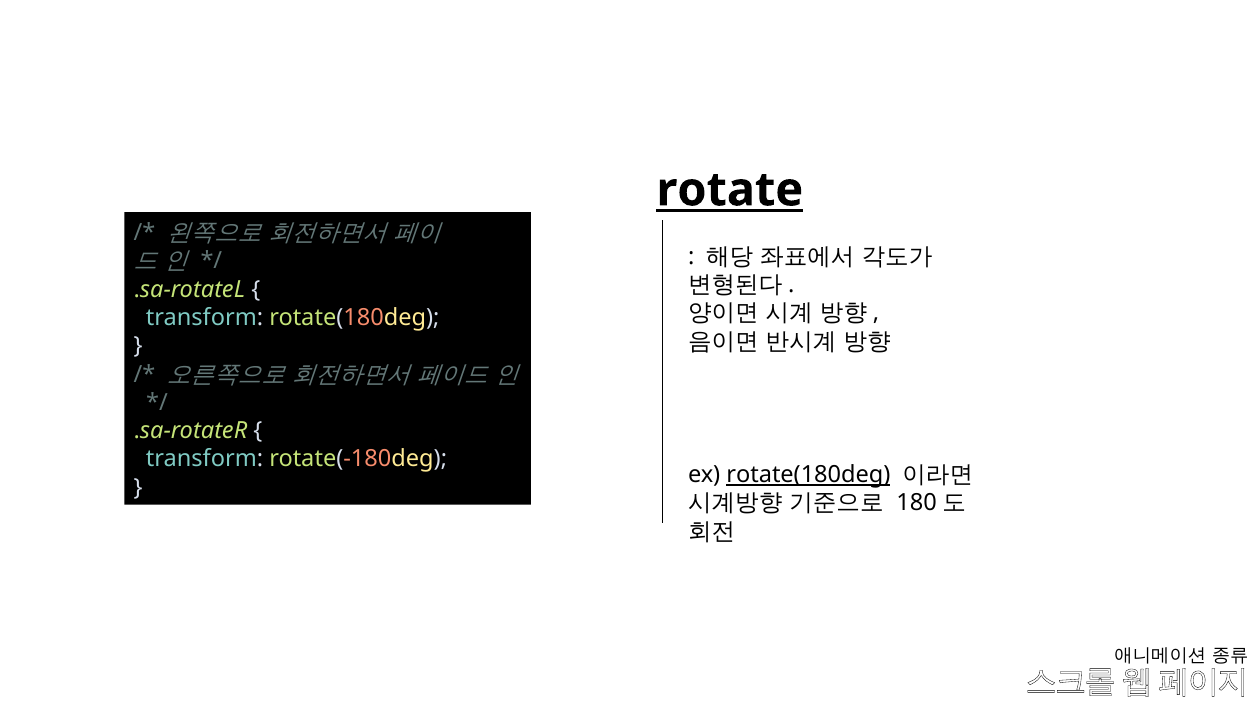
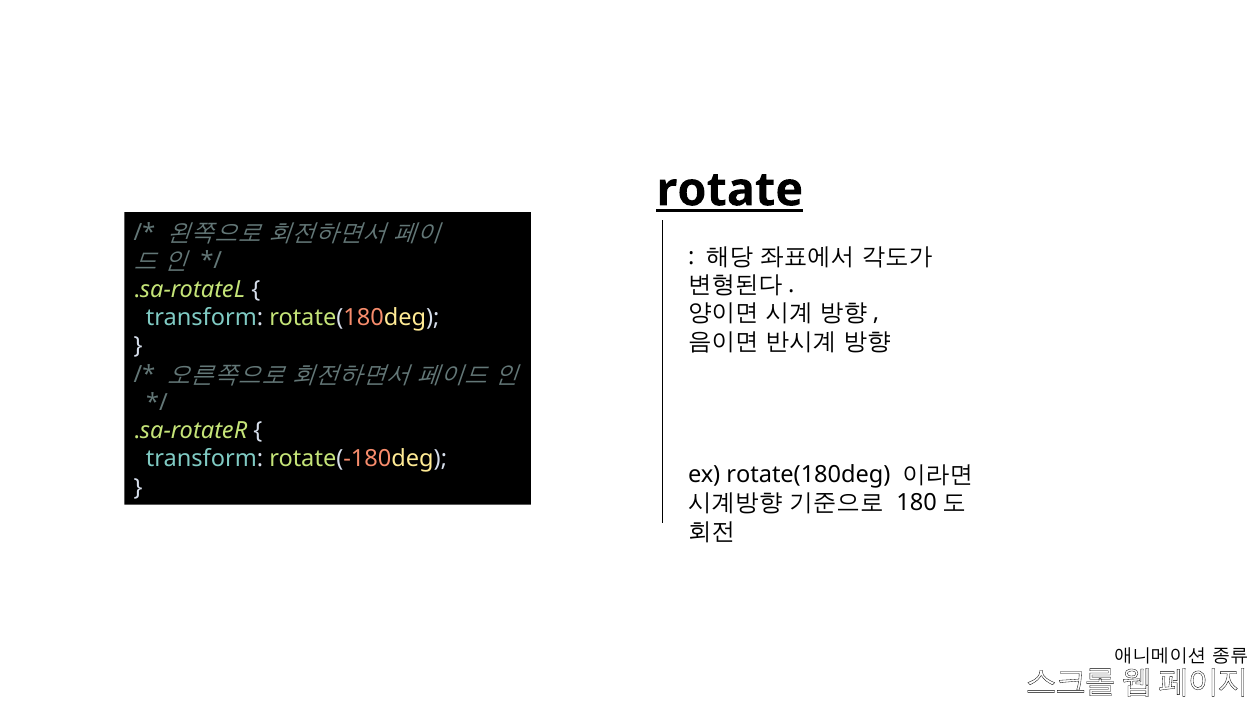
rotate(180deg at (808, 475) underline: present -> none
